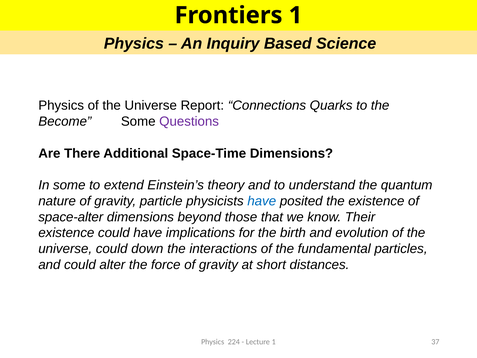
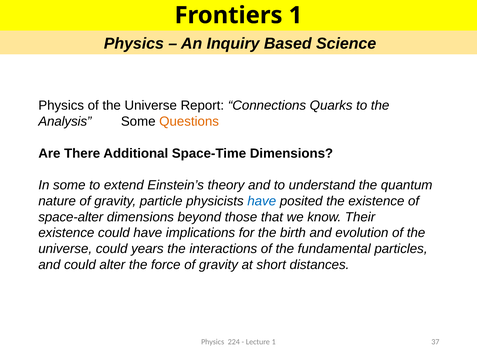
Become: Become -> Analysis
Questions colour: purple -> orange
down: down -> years
